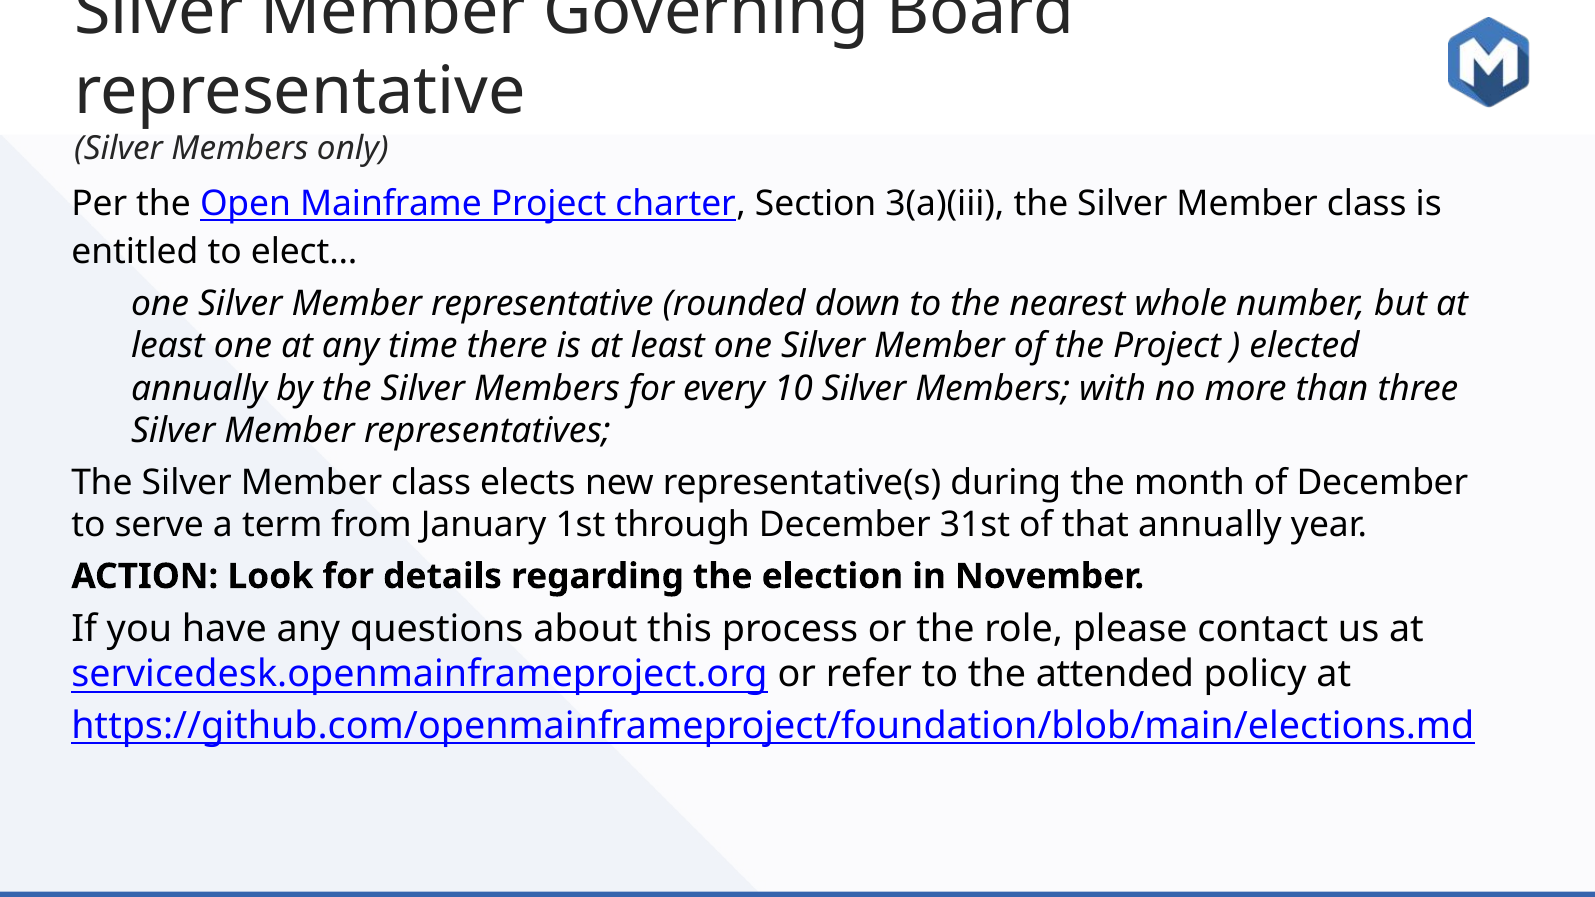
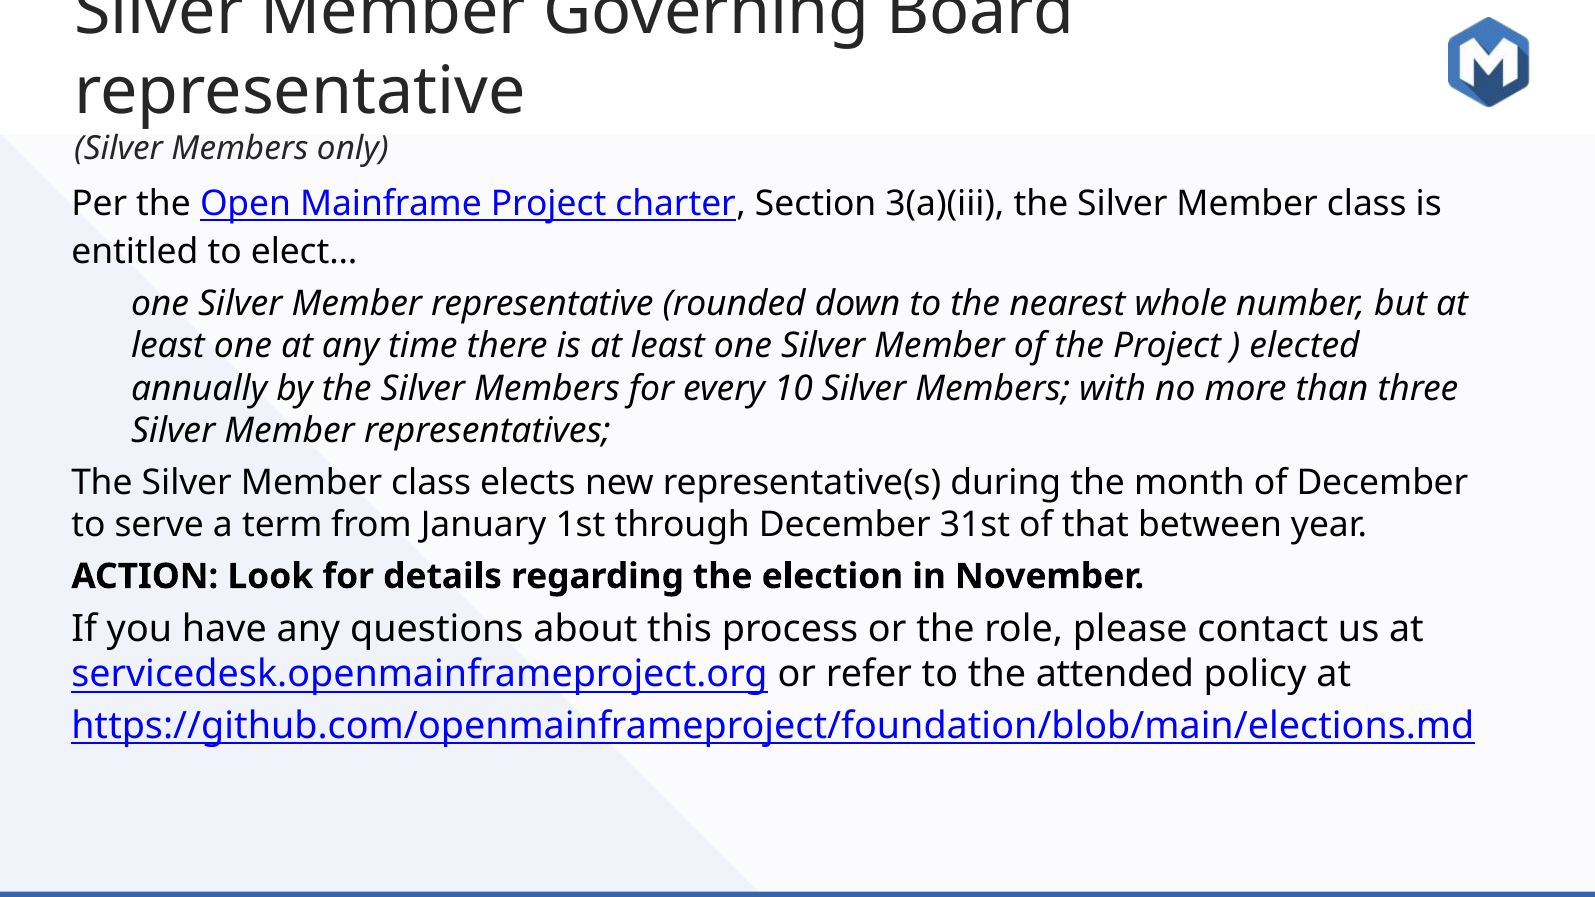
that annually: annually -> between
